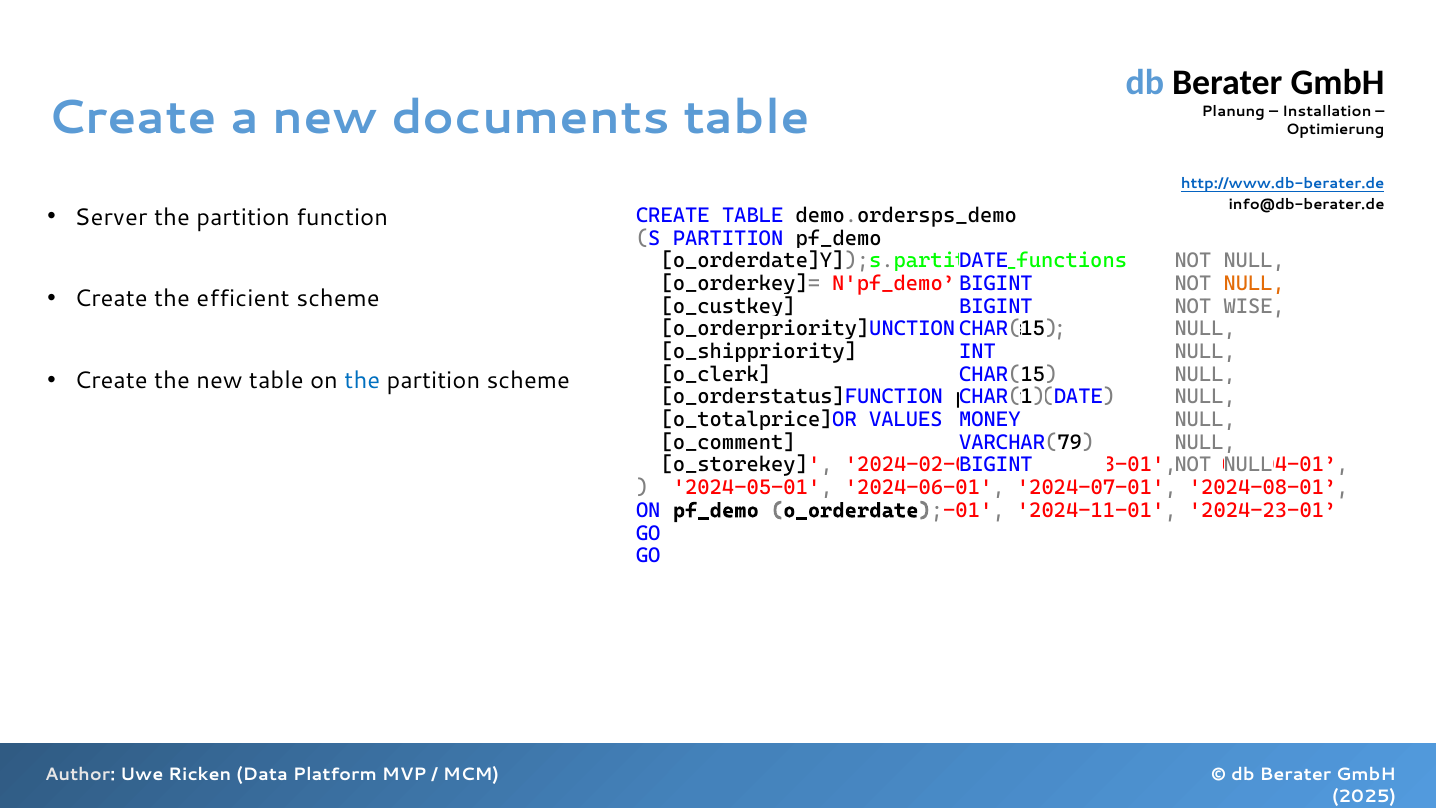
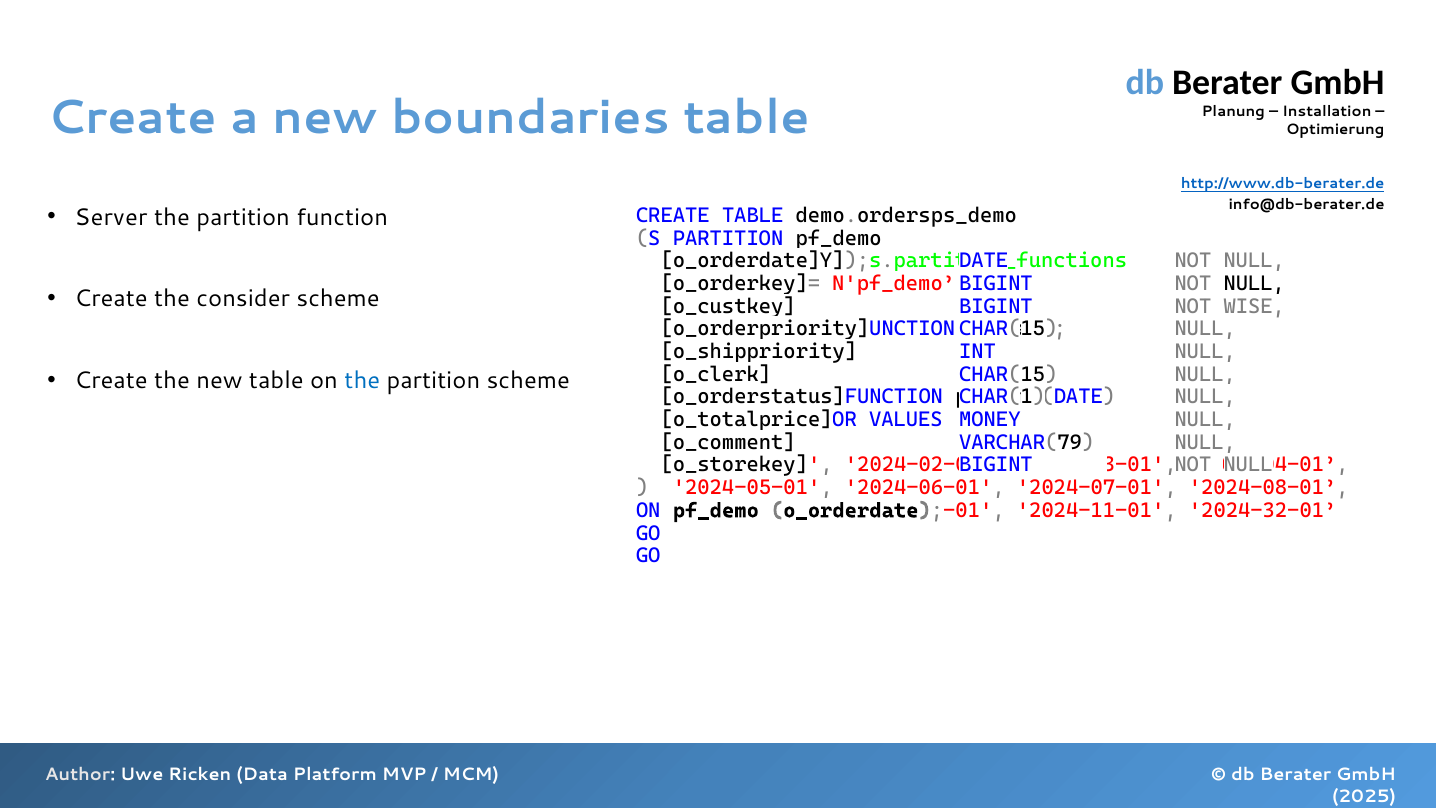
documents: documents -> boundaries
NULL at (1254, 283) colour: orange -> black
efficient: efficient -> consider
2024-23-01: 2024-23-01 -> 2024-32-01
